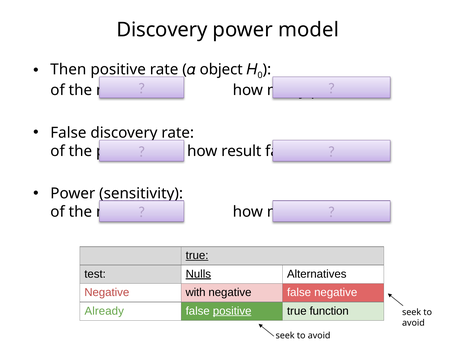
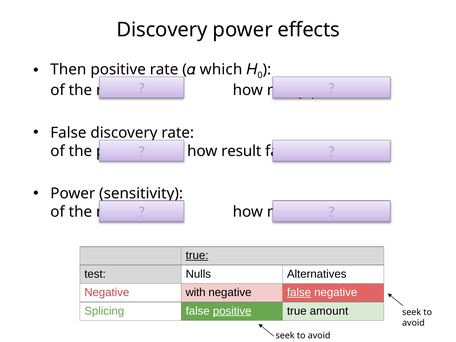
model: model -> effects
object: object -> which
Nulls underline: present -> none
false at (299, 292) underline: none -> present
Already: Already -> Splicing
function: function -> amount
